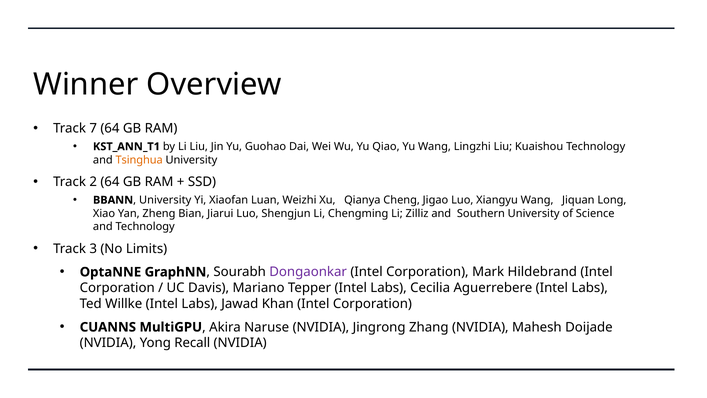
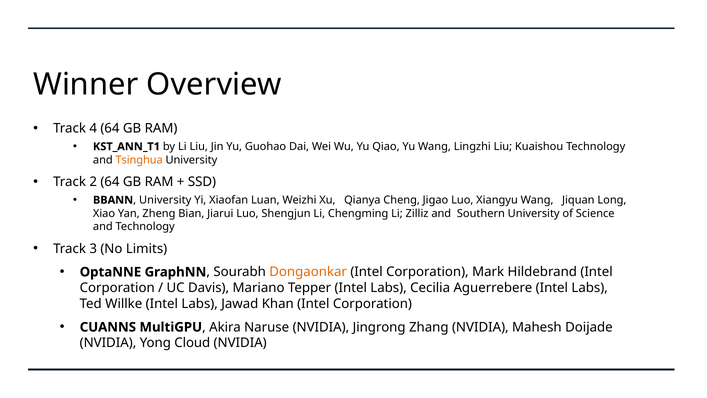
7: 7 -> 4
Dongaonkar colour: purple -> orange
Recall: Recall -> Cloud
